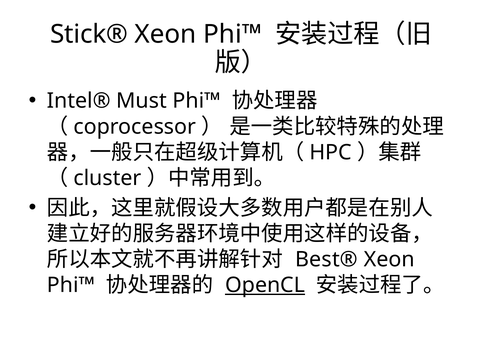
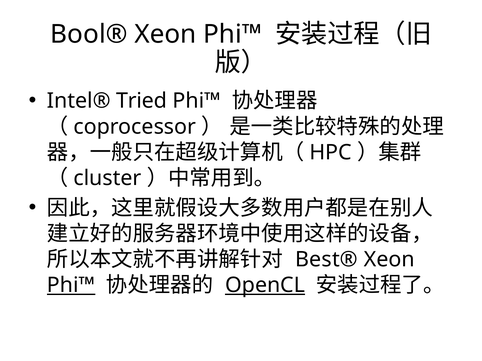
Stick®: Stick® -> Bool®
Must: Must -> Tried
Phi™ at (71, 285) underline: none -> present
